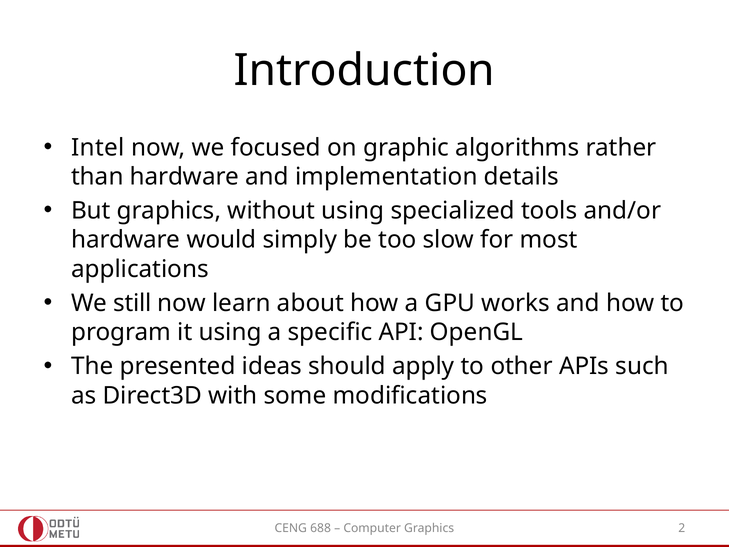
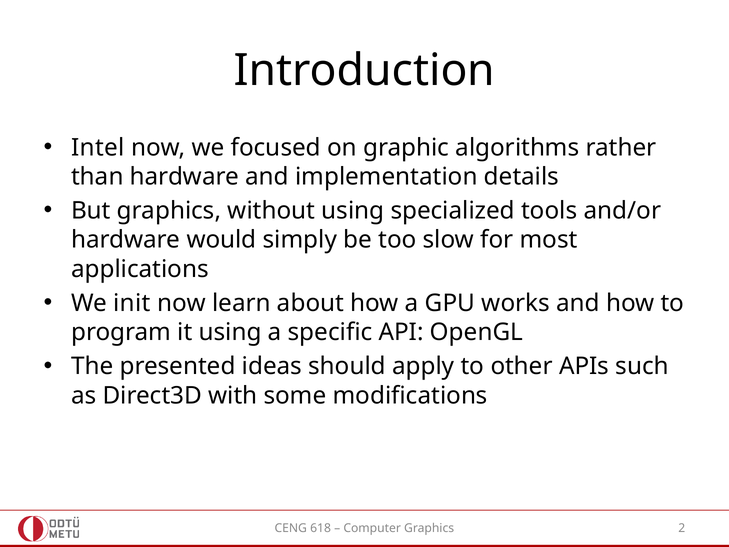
still: still -> init
688: 688 -> 618
